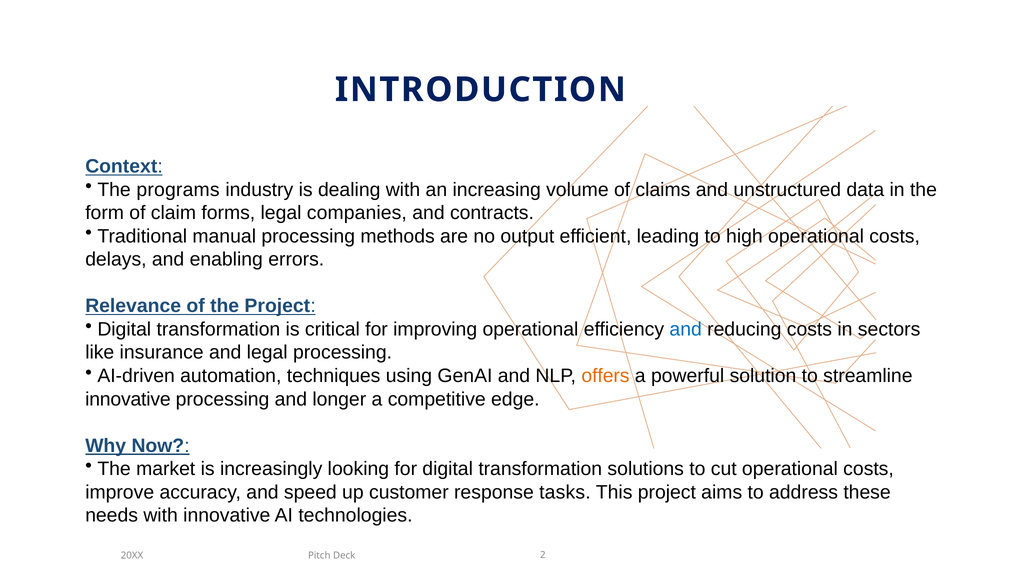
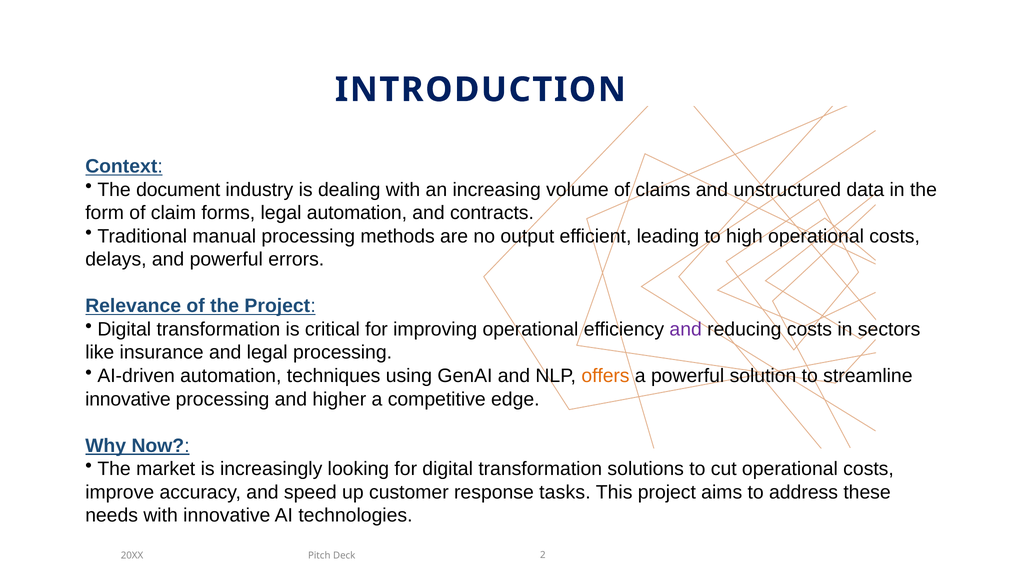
programs: programs -> document
legal companies: companies -> automation
and enabling: enabling -> powerful
and at (686, 329) colour: blue -> purple
longer: longer -> higher
